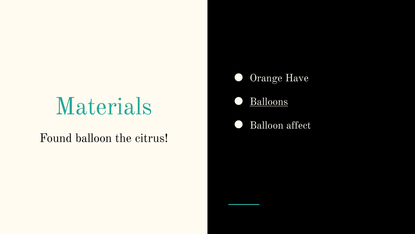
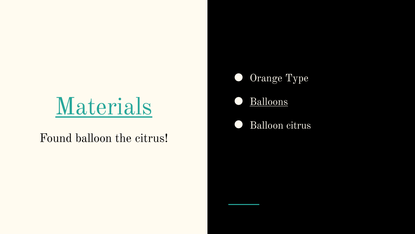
Have: Have -> Type
Materials underline: none -> present
Balloon affect: affect -> citrus
